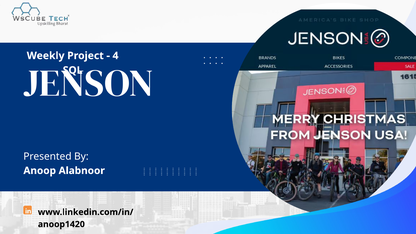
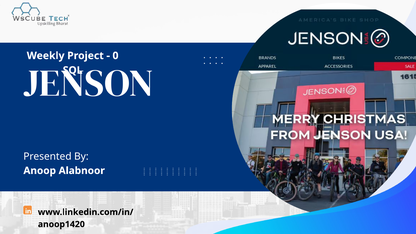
4: 4 -> 0
